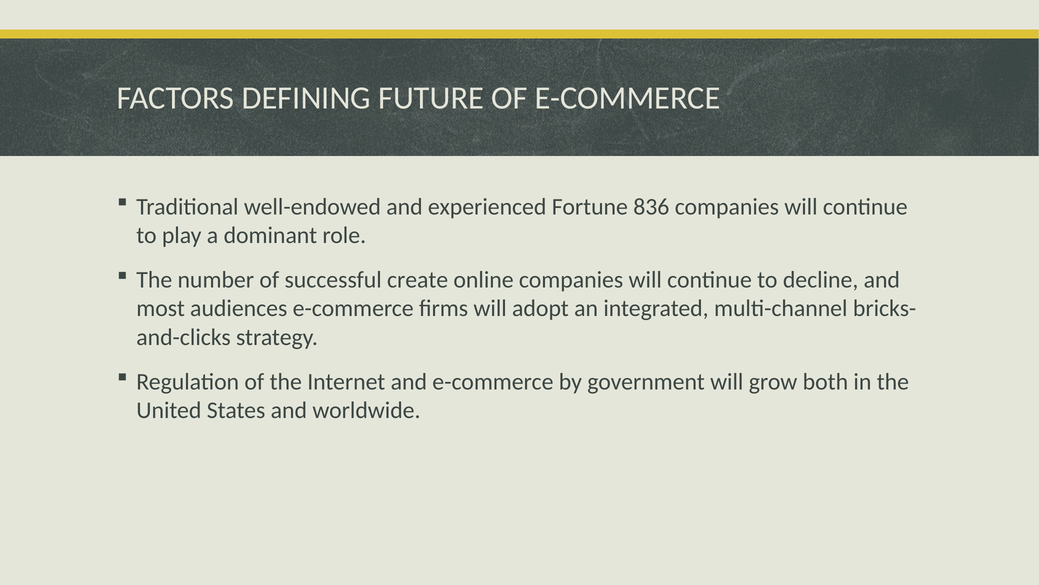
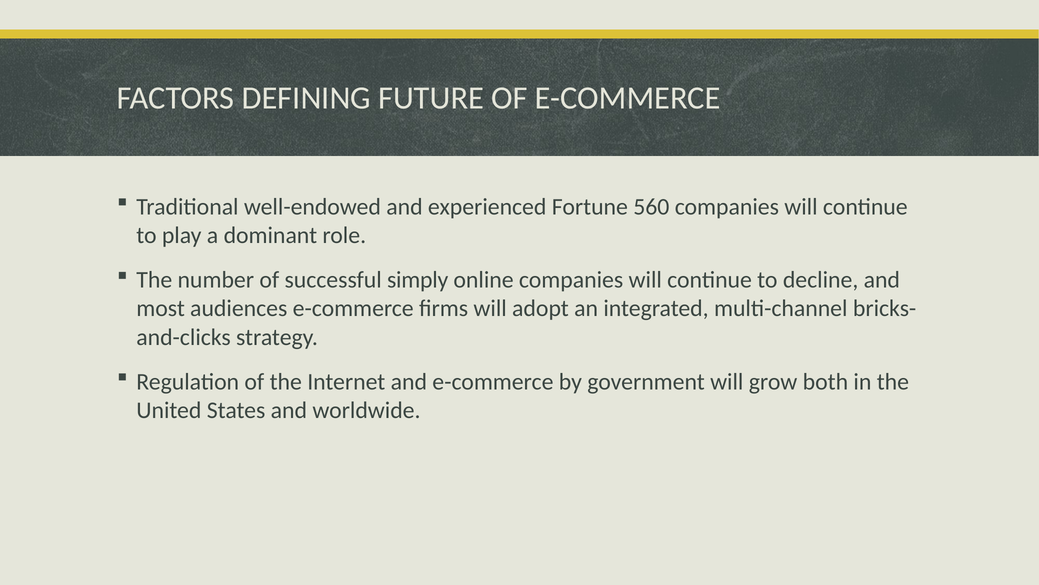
836: 836 -> 560
create: create -> simply
